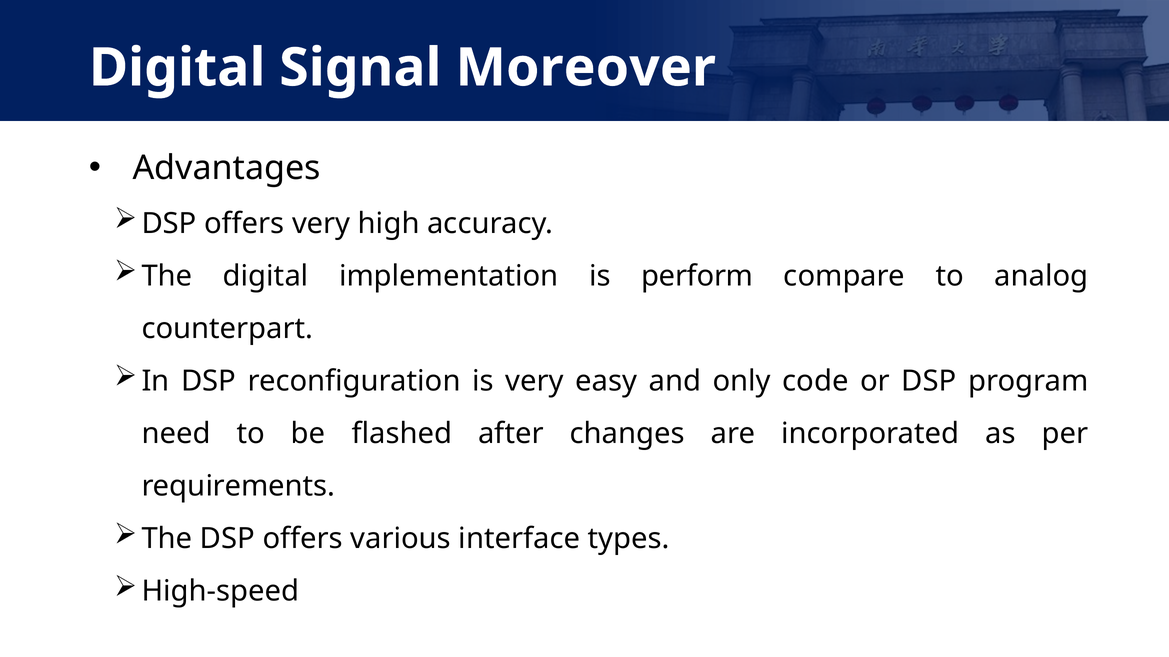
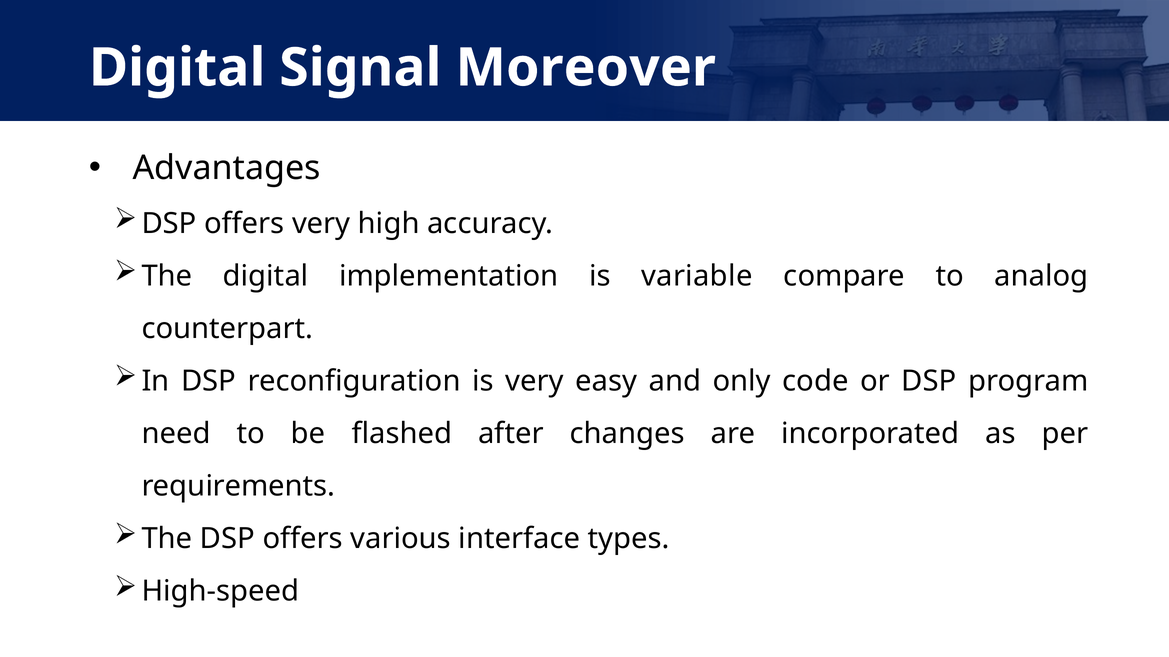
perform: perform -> variable
